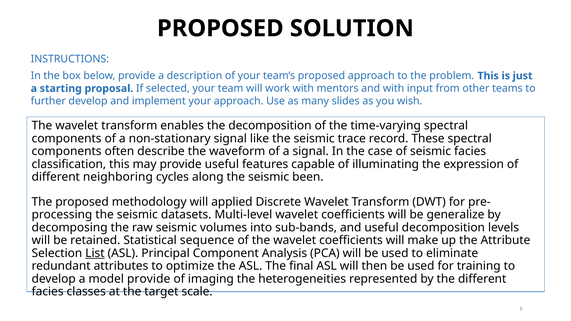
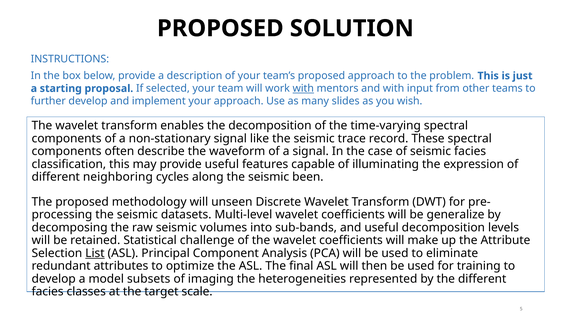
with at (303, 89) underline: none -> present
applied: applied -> unseen
sequence: sequence -> challenge
model provide: provide -> subsets
